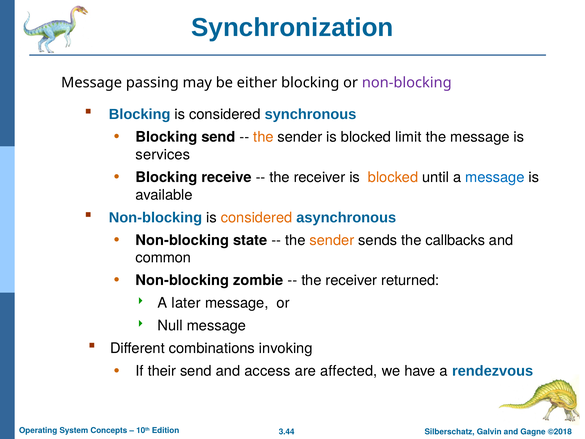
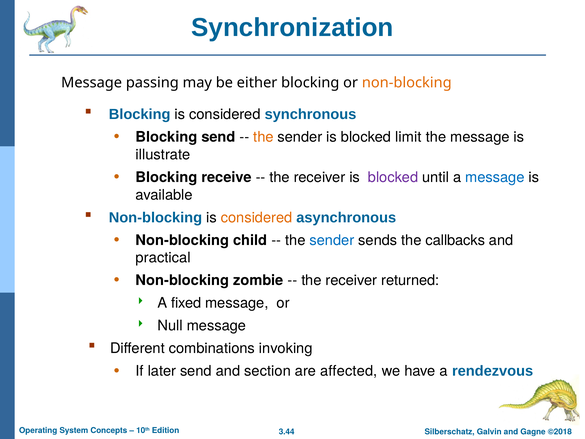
non-blocking at (407, 82) colour: purple -> orange
services: services -> illustrate
blocked at (393, 177) colour: orange -> purple
state: state -> child
sender at (332, 240) colour: orange -> blue
common: common -> practical
later: later -> fixed
their: their -> later
access: access -> section
